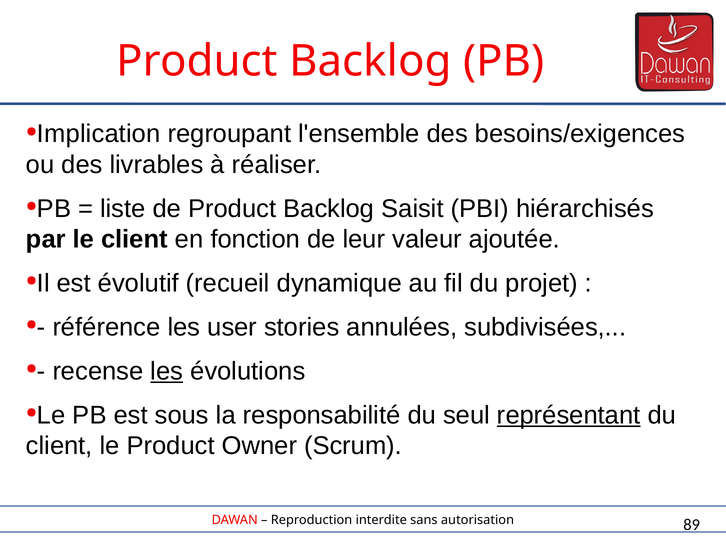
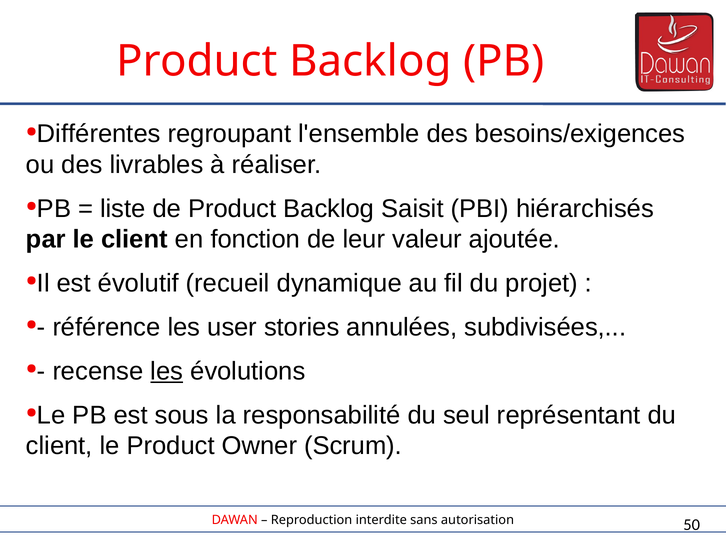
Implication: Implication -> Différentes
représentant underline: present -> none
89: 89 -> 50
